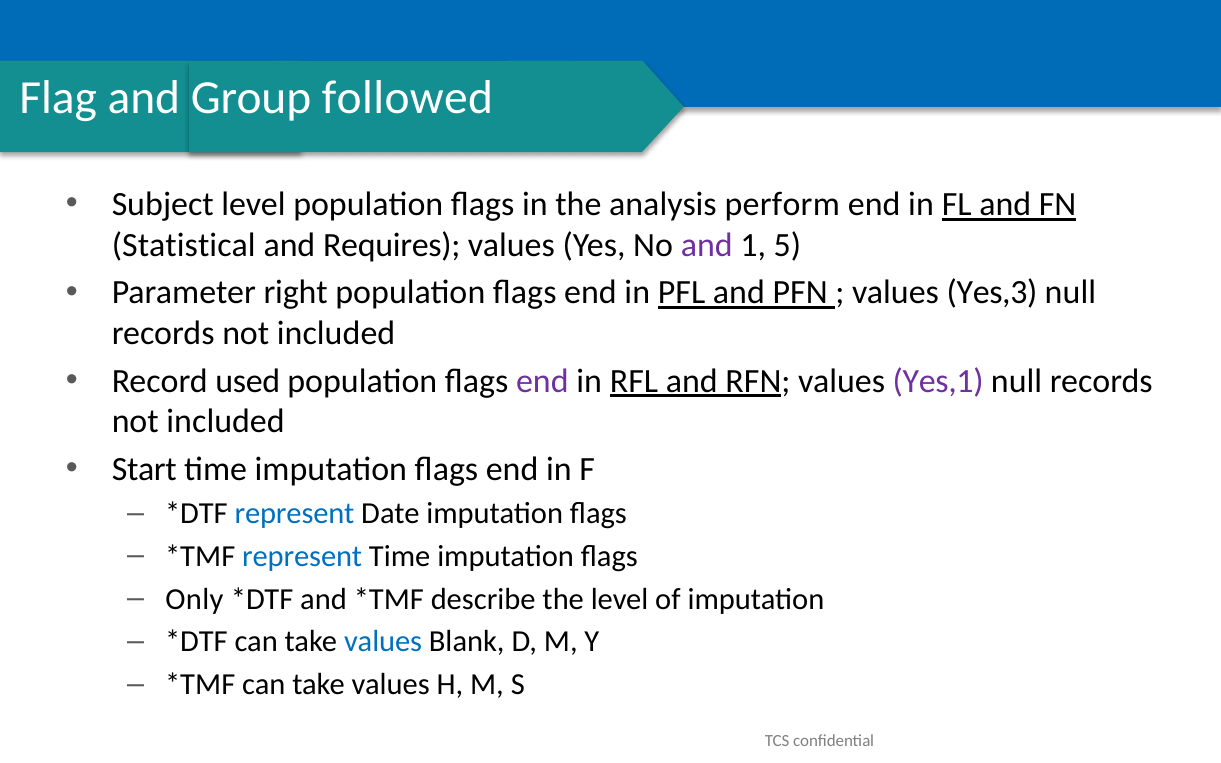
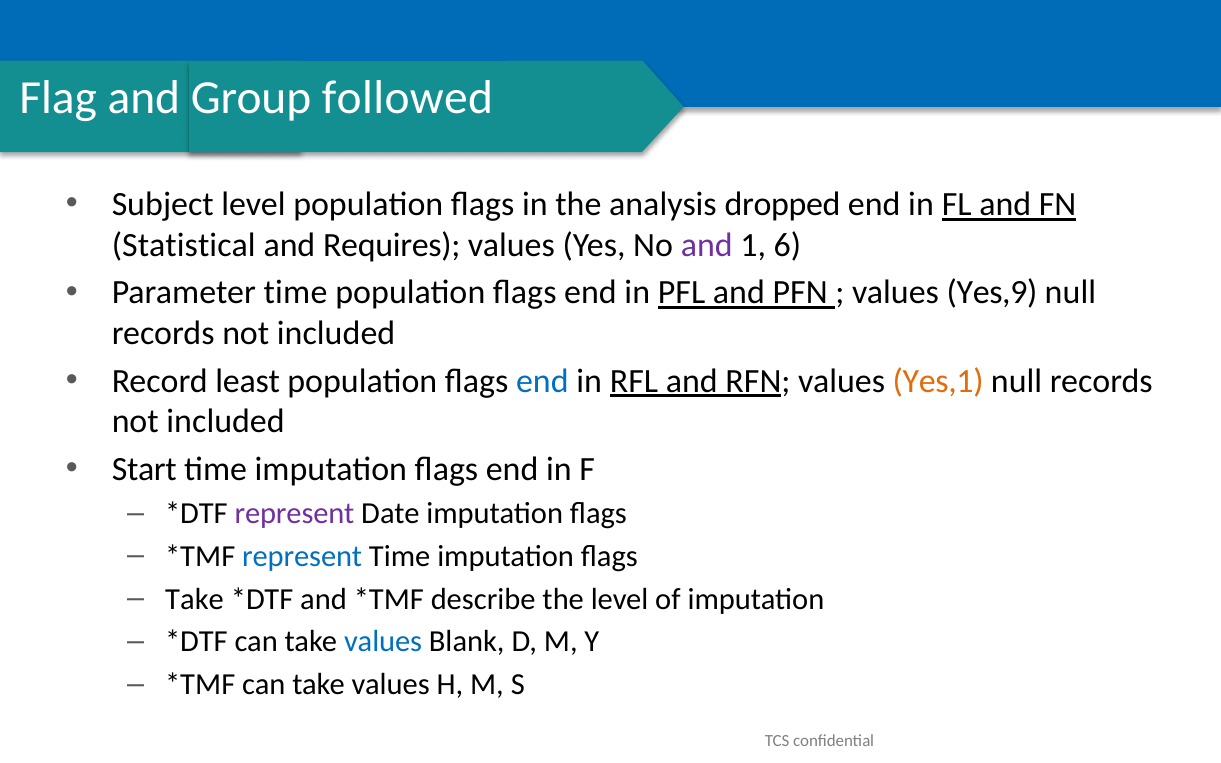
perform: perform -> dropped
5: 5 -> 6
Parameter right: right -> time
Yes,3: Yes,3 -> Yes,9
used: used -> least
end at (542, 381) colour: purple -> blue
Yes,1 colour: purple -> orange
represent at (294, 514) colour: blue -> purple
Only at (194, 599): Only -> Take
